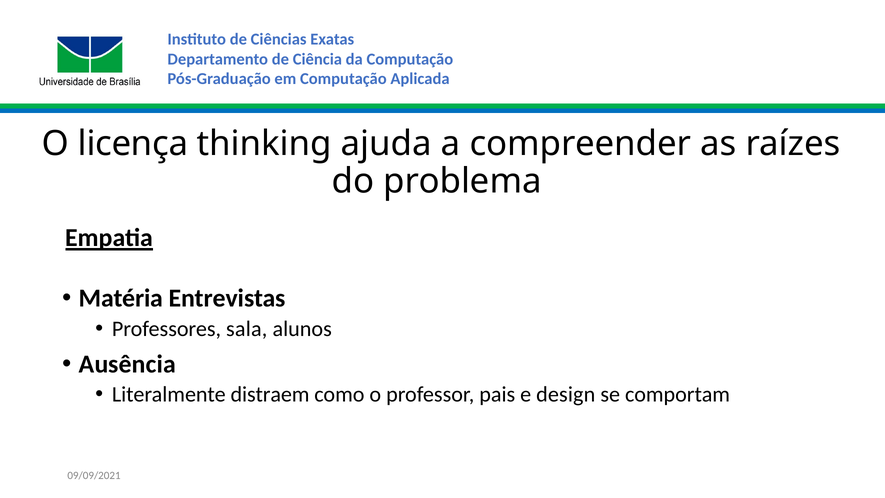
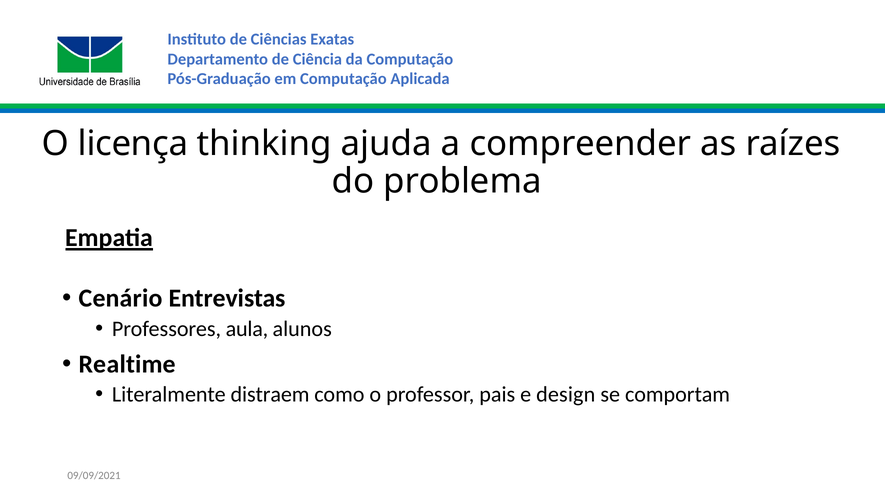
Matéria: Matéria -> Cenário
sala: sala -> aula
Ausência: Ausência -> Realtime
